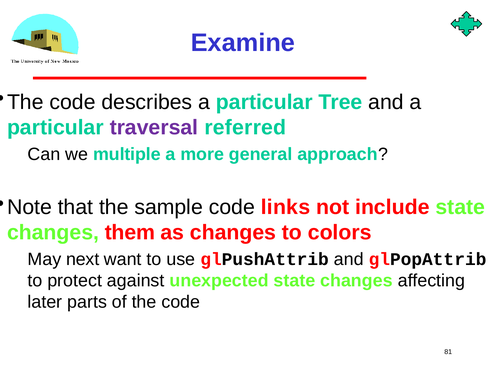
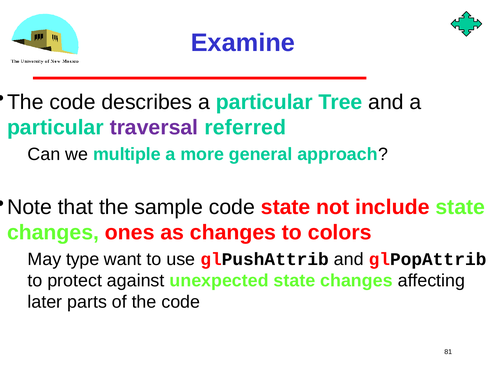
code links: links -> state
them: them -> ones
next: next -> type
